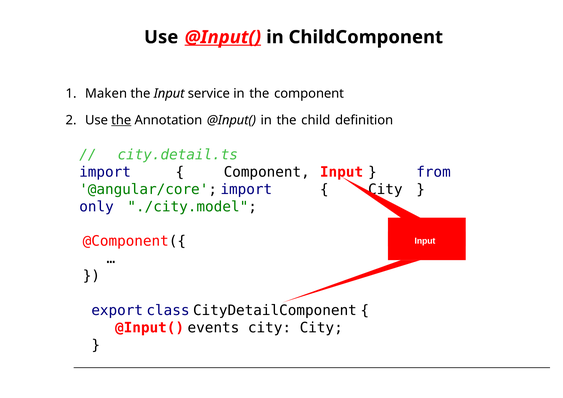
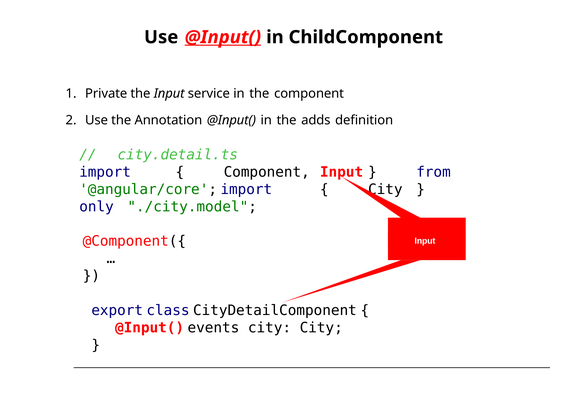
Maken: Maken -> Private
the at (121, 120) underline: present -> none
child: child -> adds
